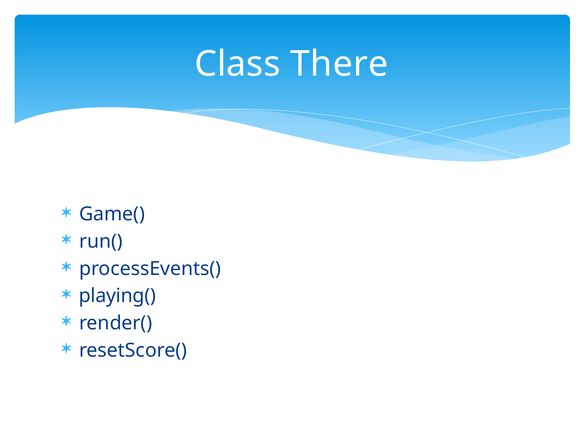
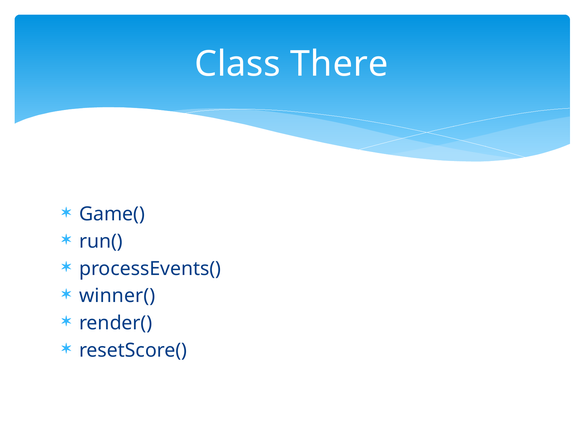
playing(: playing( -> winner(
